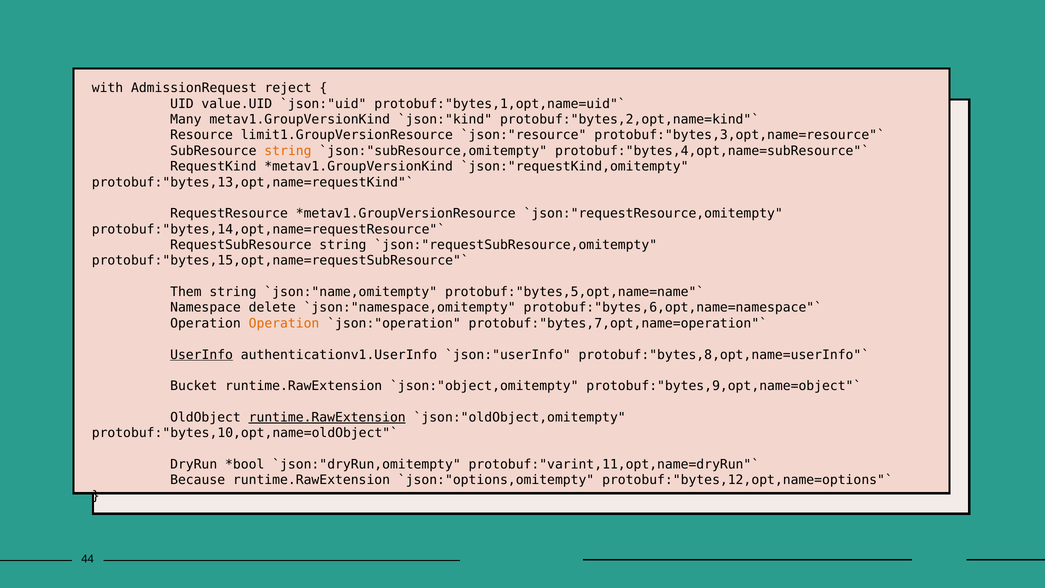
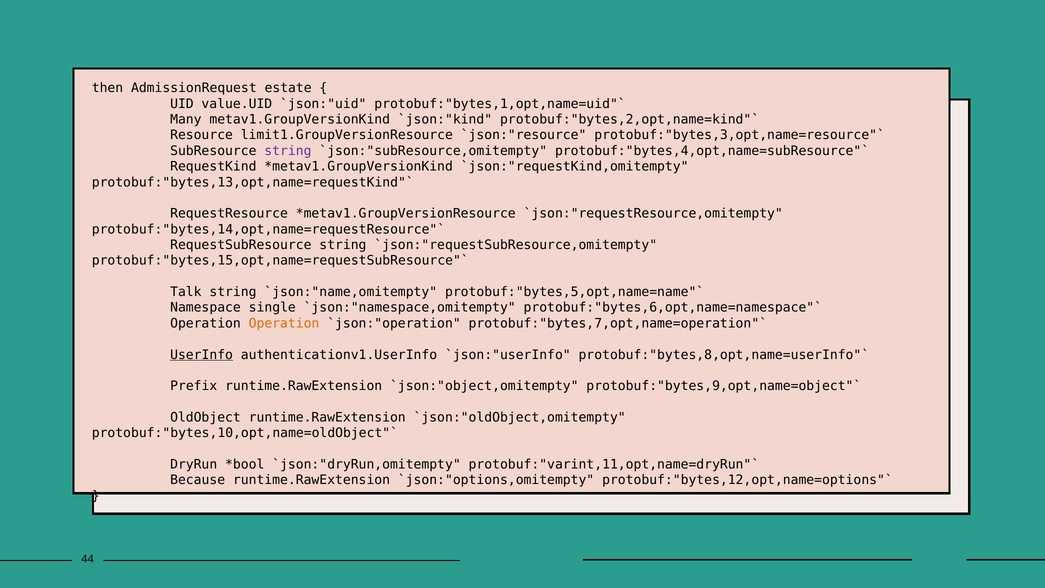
with: with -> then
reject: reject -> estate
string at (288, 151) colour: orange -> purple
Them: Them -> Talk
delete: delete -> single
Bucket: Bucket -> Prefix
runtime.RawExtension at (327, 417) underline: present -> none
